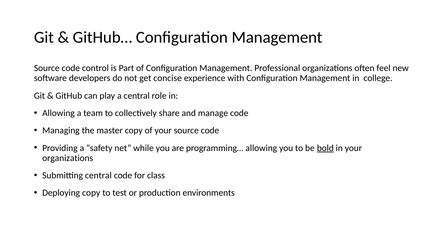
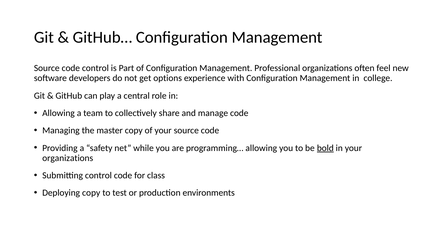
concise: concise -> options
Submitting central: central -> control
